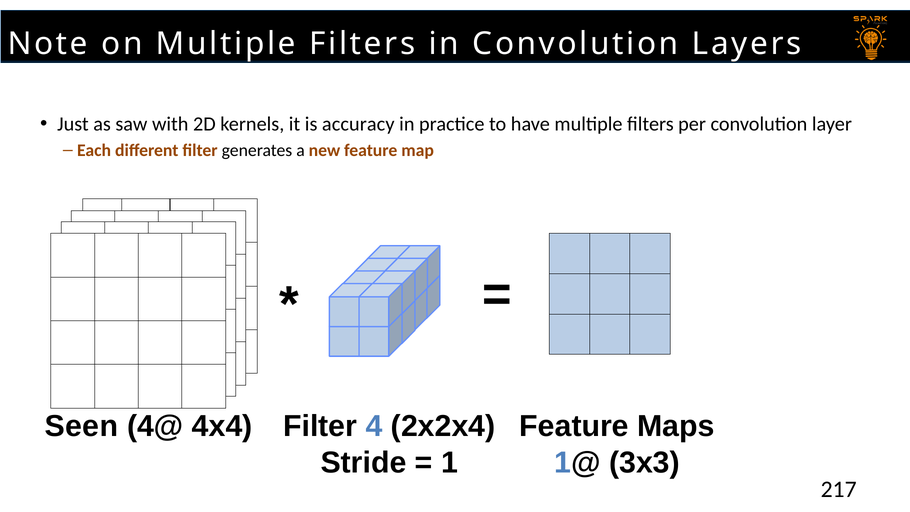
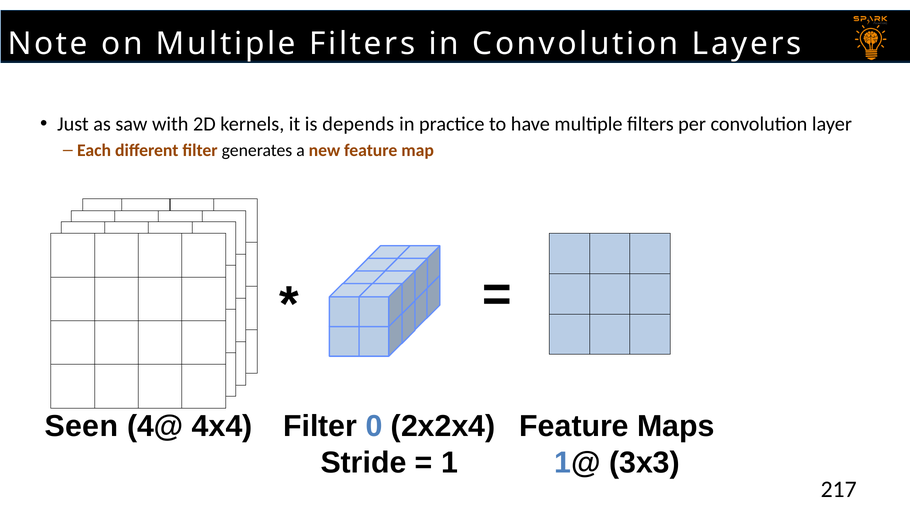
accuracy: accuracy -> depends
4: 4 -> 0
